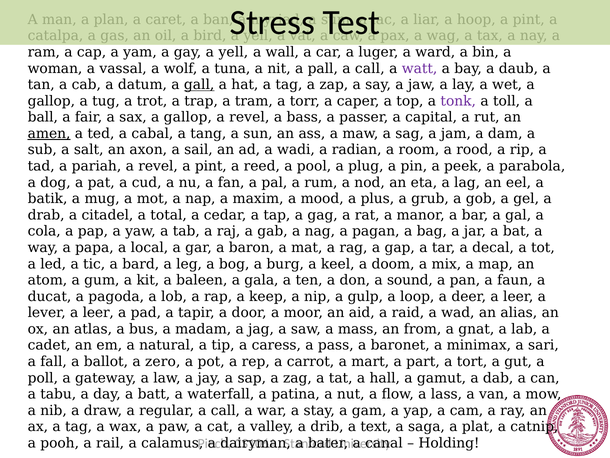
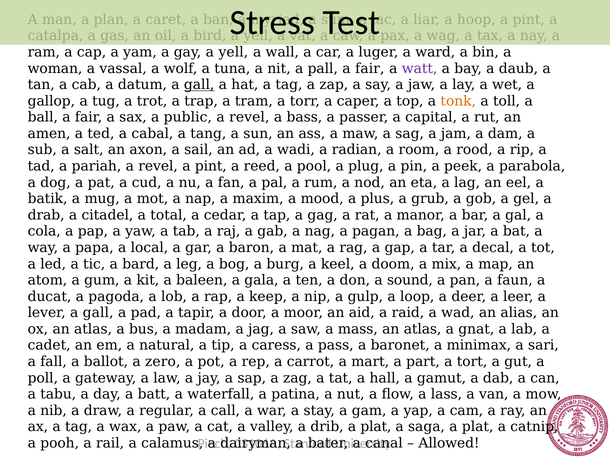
pall a call: call -> fair
tonk colour: purple -> orange
sax a gallop: gallop -> public
amen underline: present -> none
lever a leer: leer -> gall
mass an from: from -> atlas
drib a text: text -> plat
Holding: Holding -> Allowed
